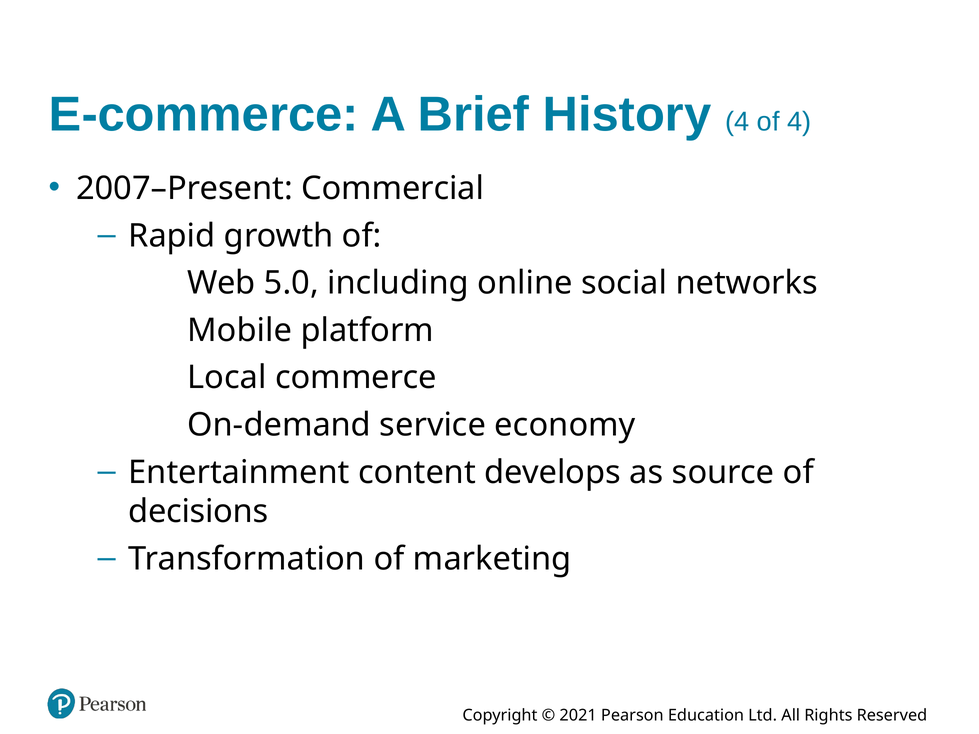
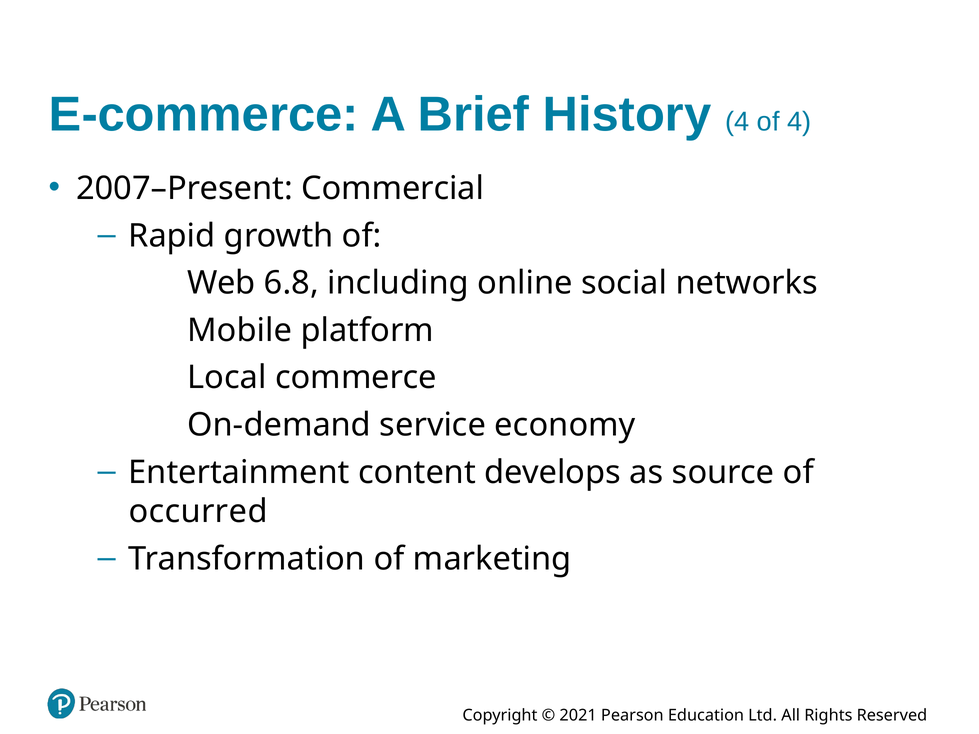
5.0: 5.0 -> 6.8
decisions: decisions -> occurred
